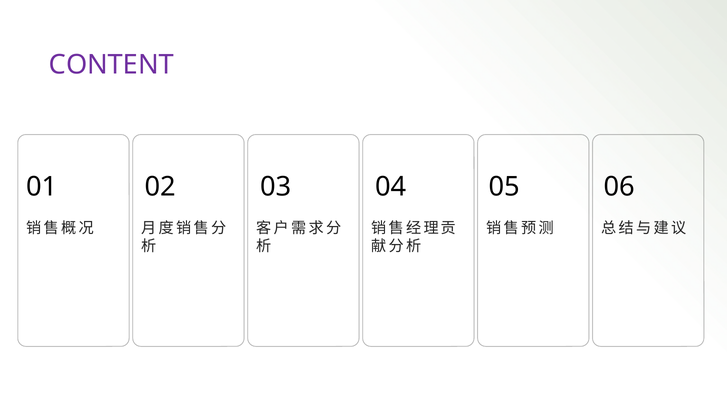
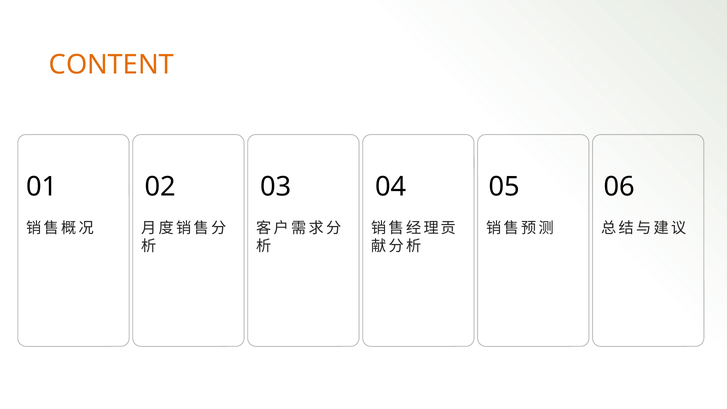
CONTENT colour: purple -> orange
